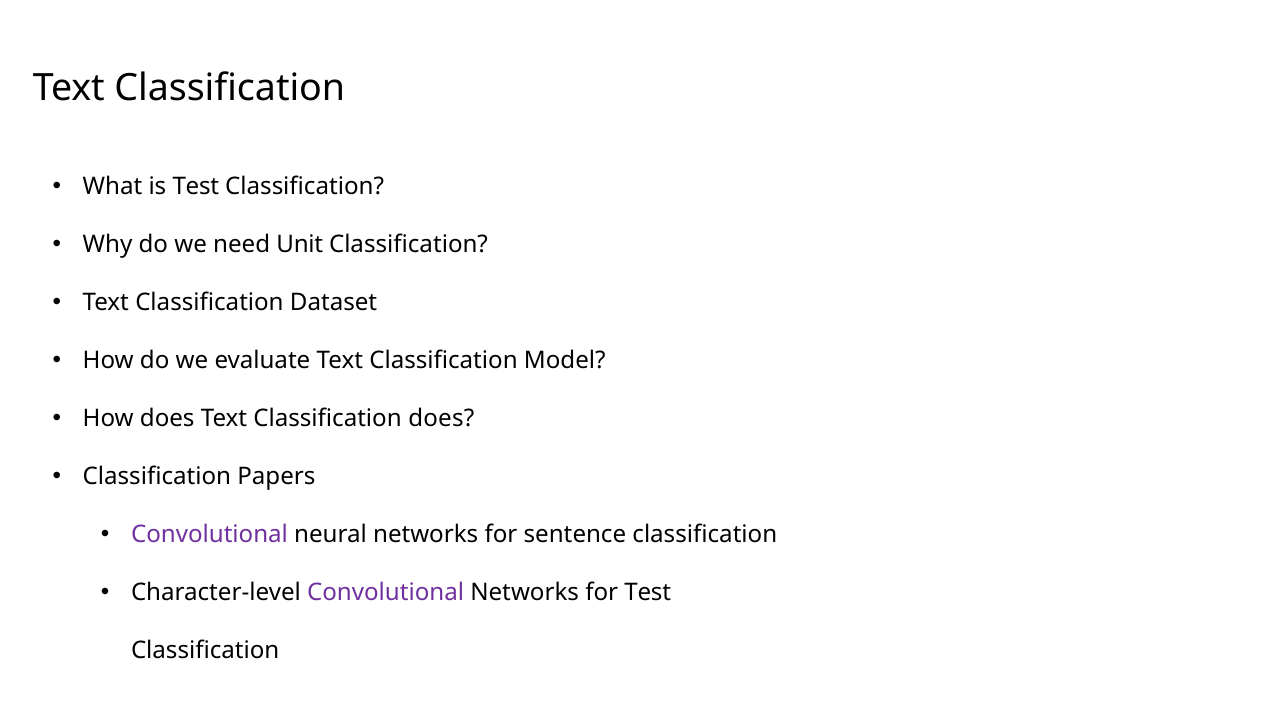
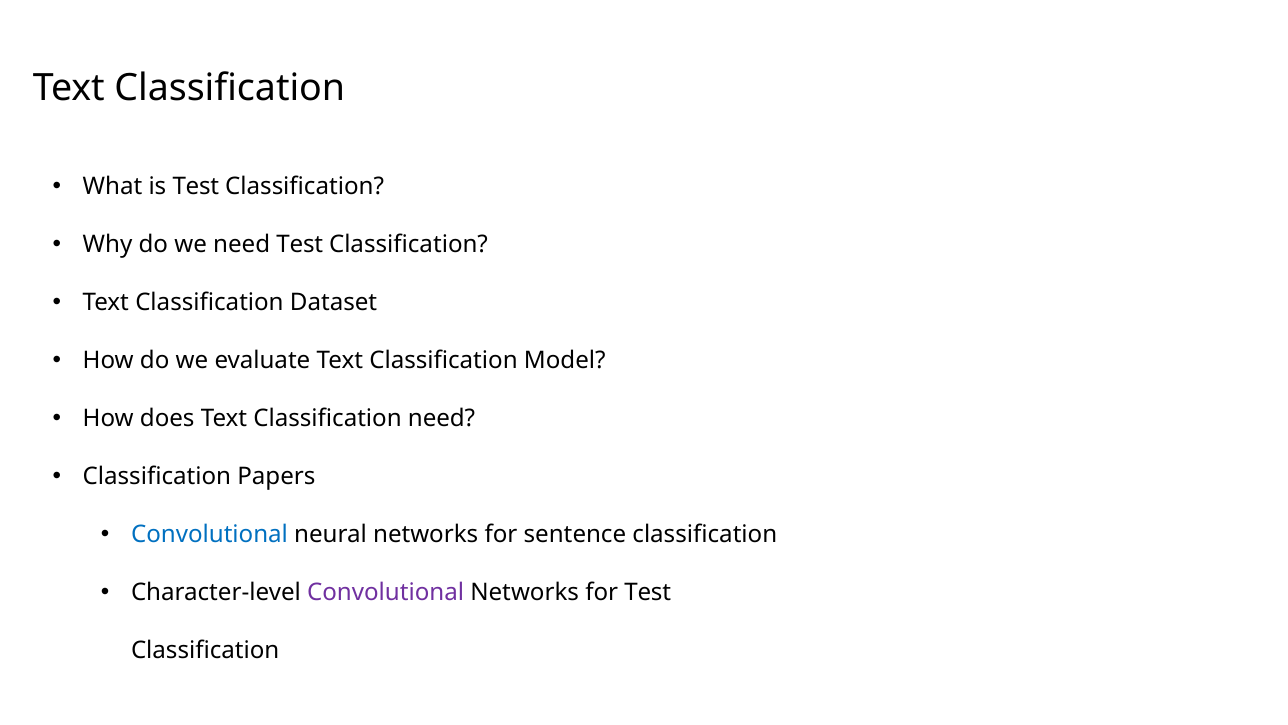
need Unit: Unit -> Test
Classification does: does -> need
Convolutional at (209, 534) colour: purple -> blue
